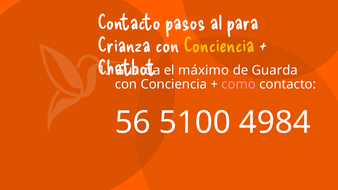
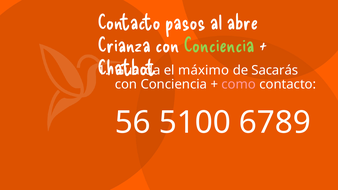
para: para -> abre
Conciencia at (219, 45) colour: yellow -> light green
de Guarda: Guarda -> Sacarás
4984: 4984 -> 6789
